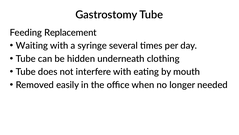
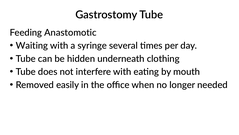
Replacement: Replacement -> Anastomotic
